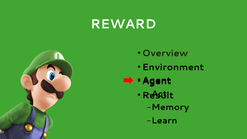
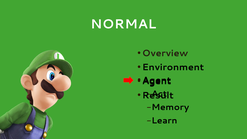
REWARD: REWARD -> NORMAL
